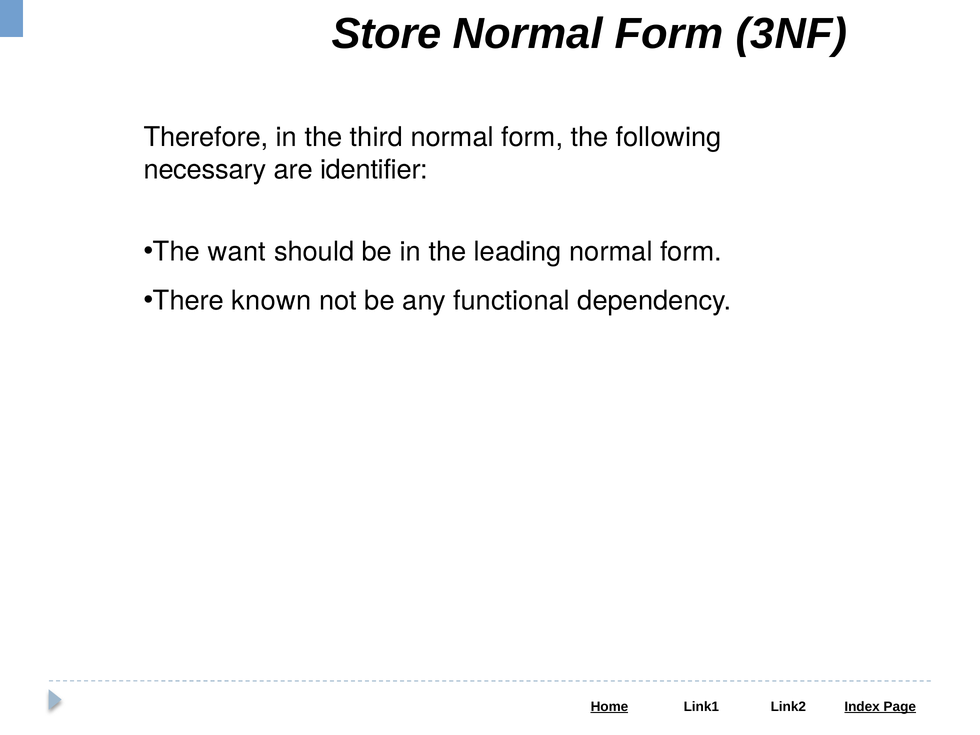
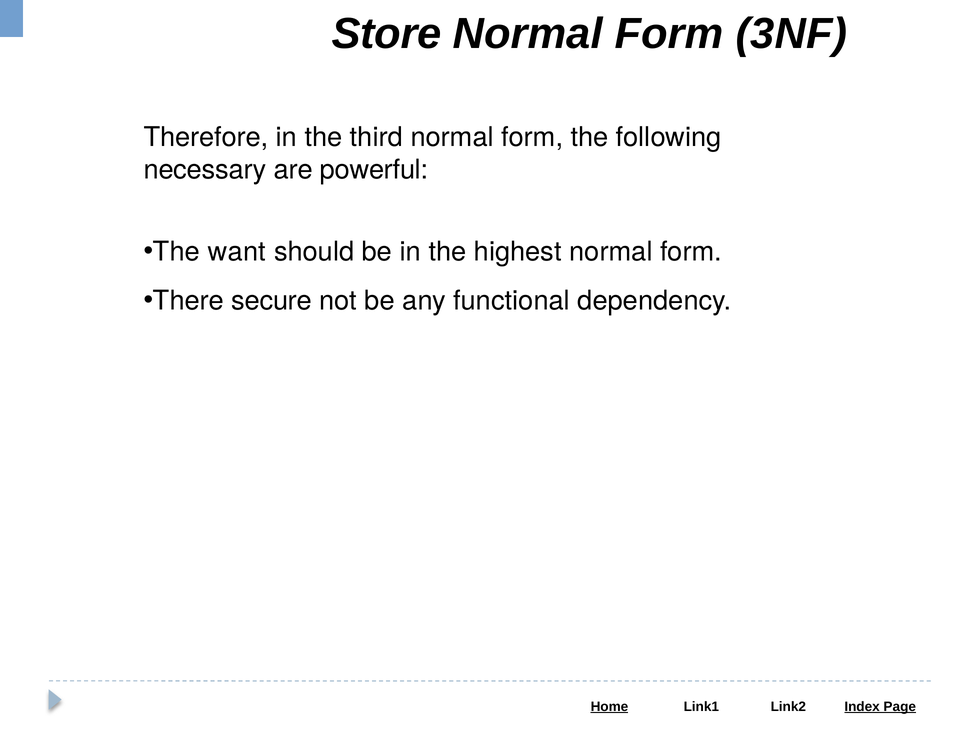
identifier: identifier -> powerful
leading: leading -> highest
known: known -> secure
